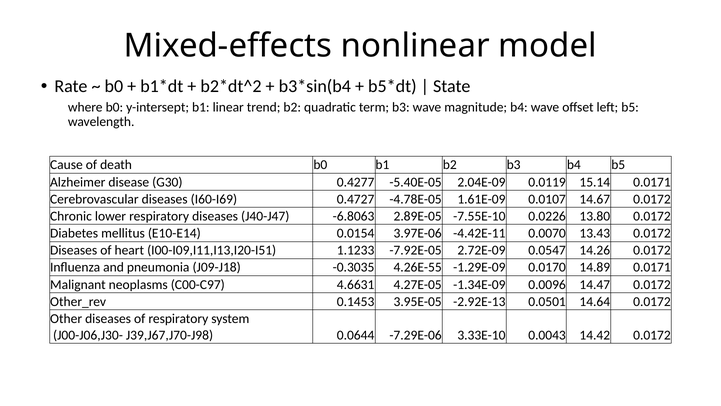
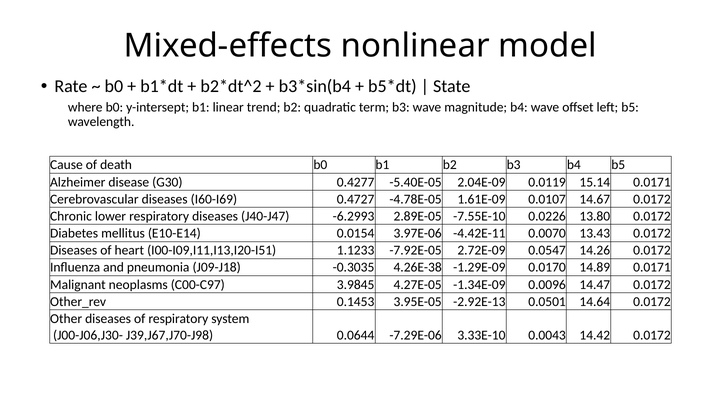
-6.8063: -6.8063 -> -6.2993
4.26E-55: 4.26E-55 -> 4.26E-38
4.6631: 4.6631 -> 3.9845
